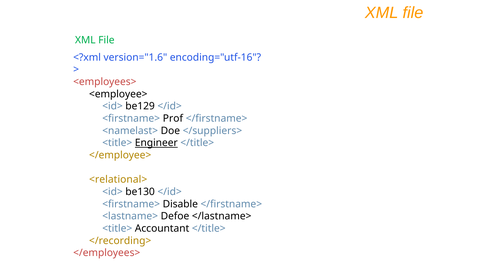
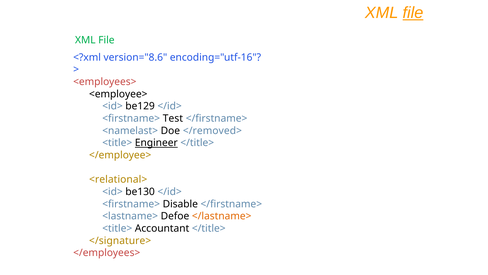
file at (413, 13) underline: none -> present
version="1.6: version="1.6 -> version="8.6
Prof: Prof -> Test
</suppliers>: </suppliers> -> </removed>
</lastname> colour: black -> orange
</recording>: </recording> -> </signature>
